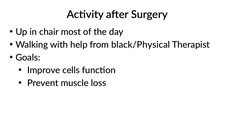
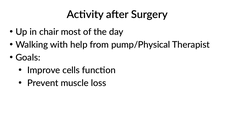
black/Physical: black/Physical -> pump/Physical
